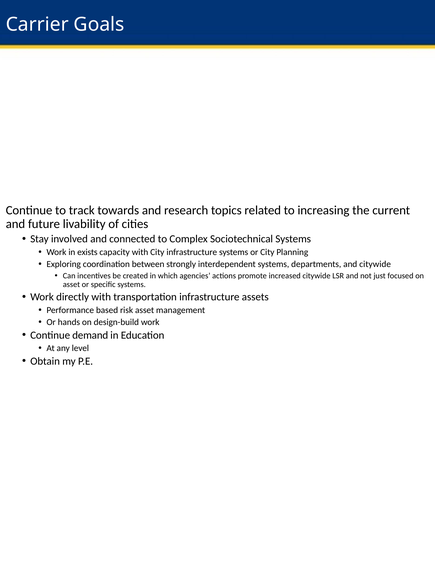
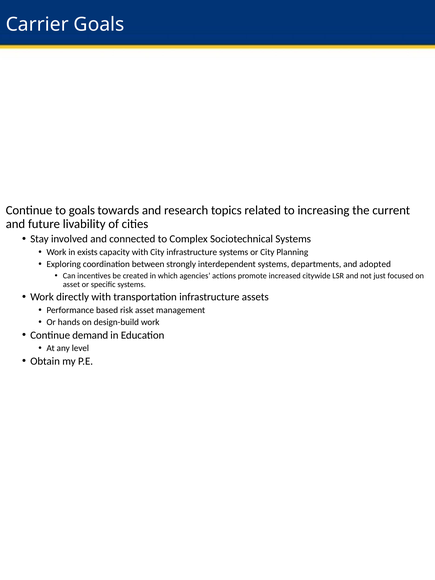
to track: track -> goals
and citywide: citywide -> adopted
